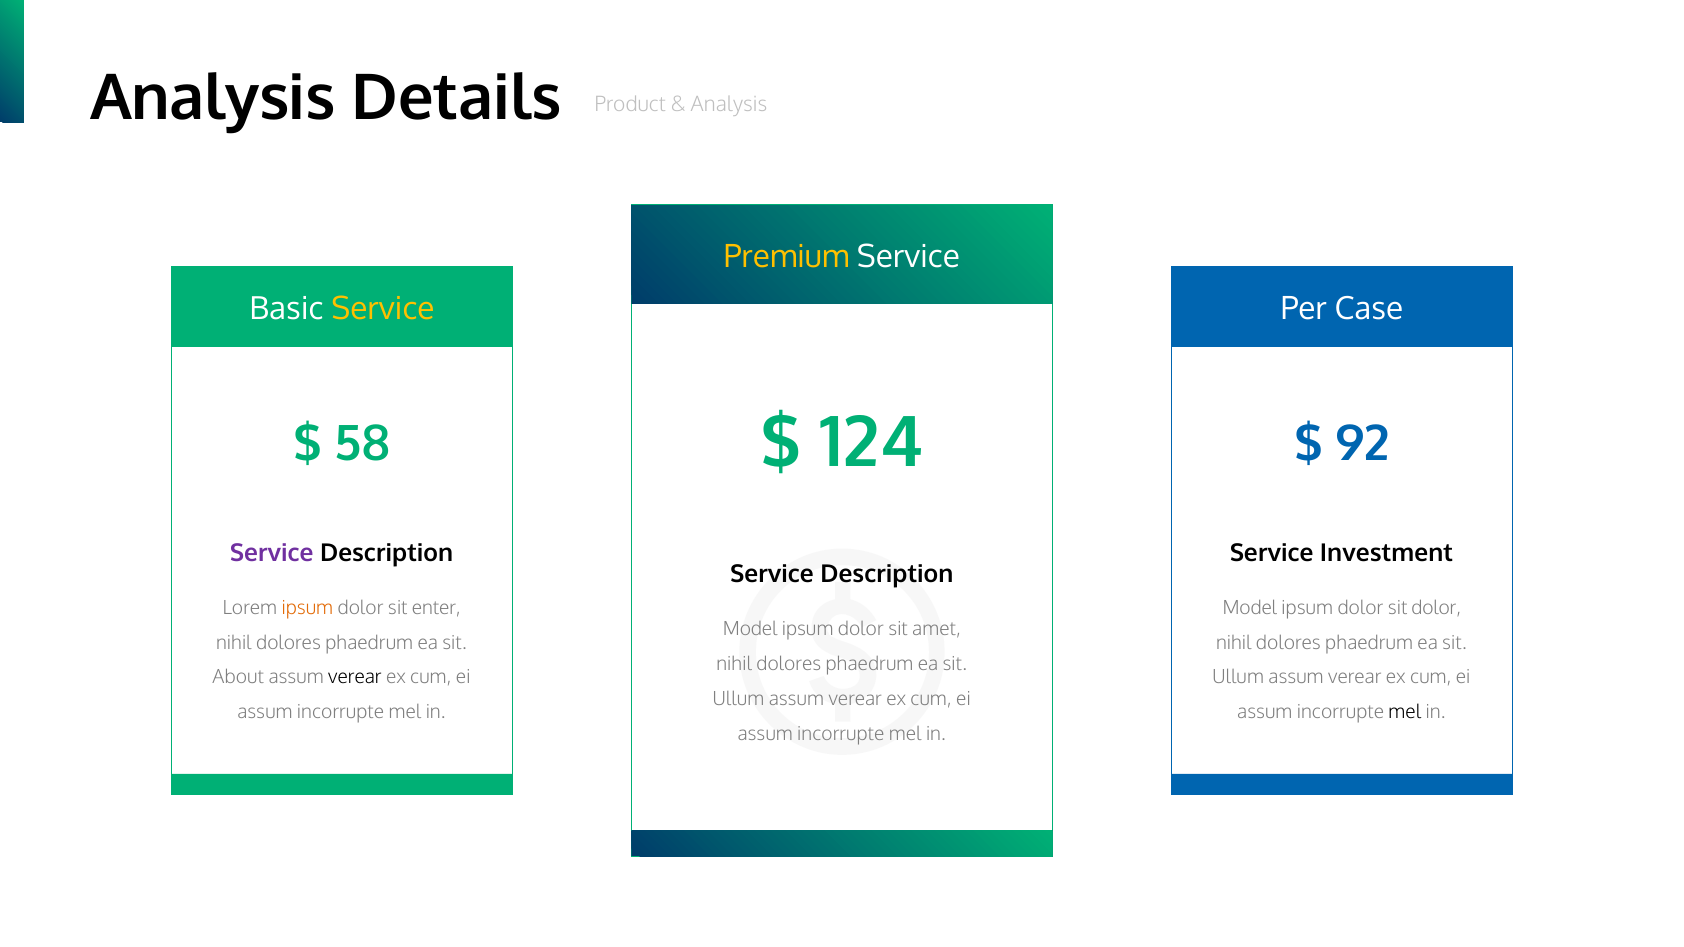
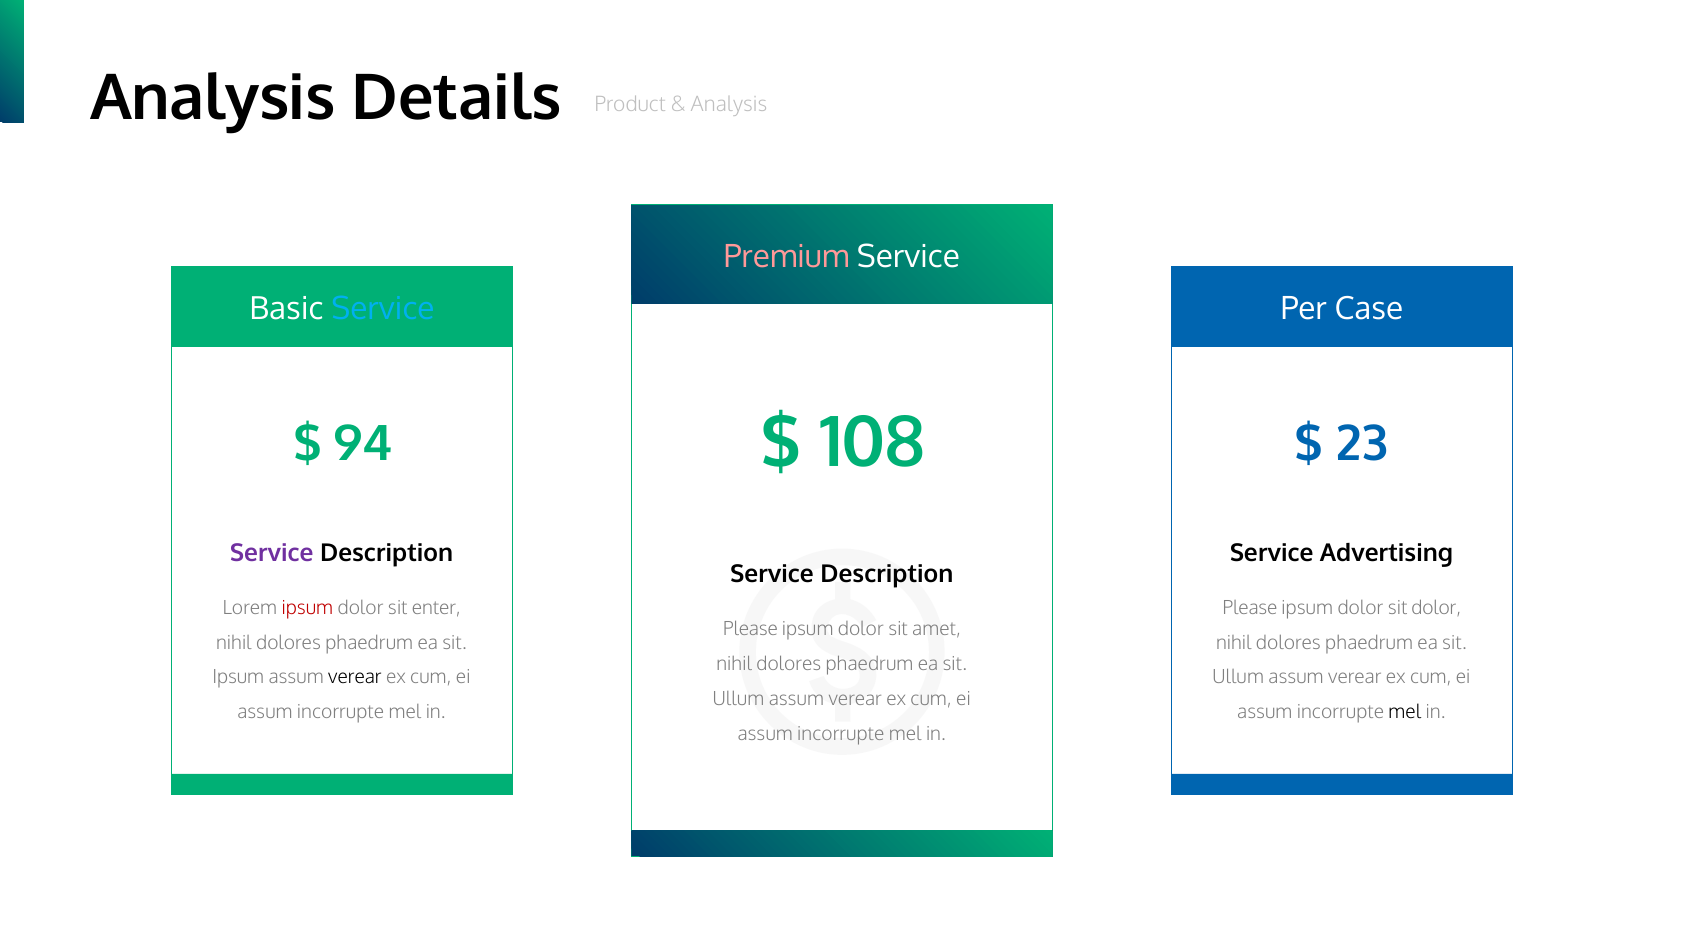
Premium colour: yellow -> pink
Service at (383, 309) colour: yellow -> light blue
124: 124 -> 108
58: 58 -> 94
92: 92 -> 23
Investment: Investment -> Advertising
ipsum at (307, 608) colour: orange -> red
Model at (1250, 608): Model -> Please
Model at (750, 630): Model -> Please
About at (238, 678): About -> Ipsum
